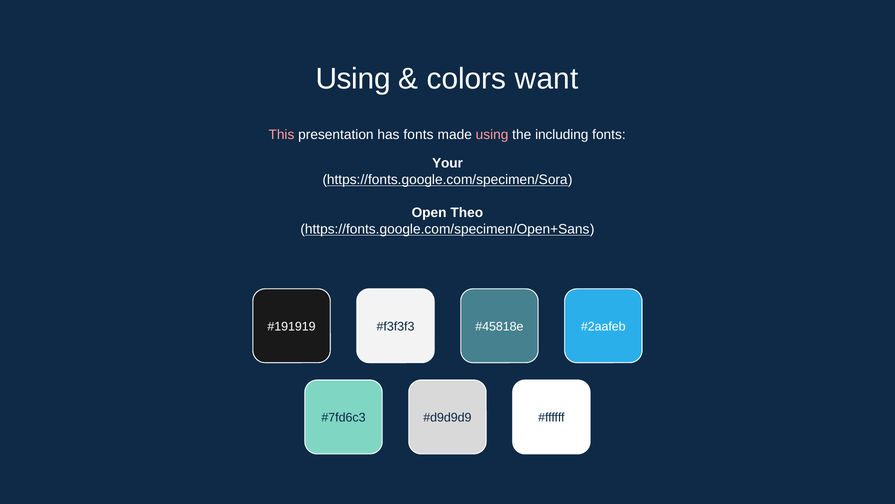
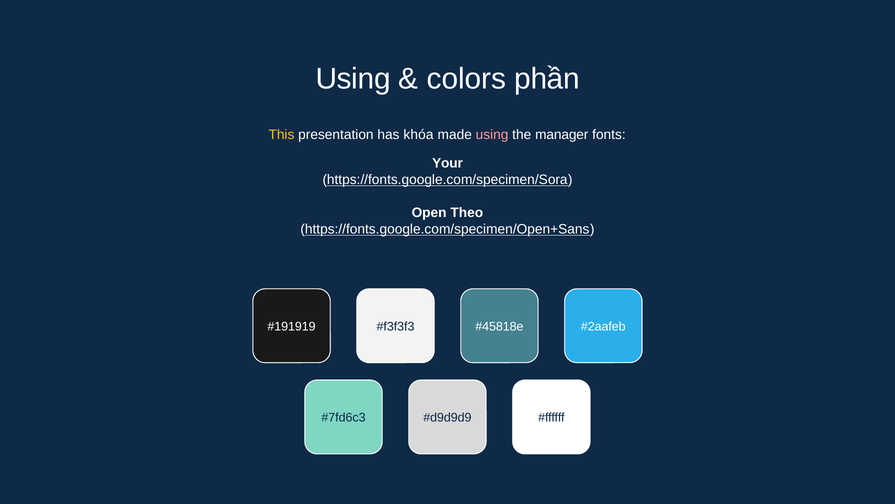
want: want -> phần
This colour: pink -> yellow
has fonts: fonts -> khóa
including: including -> manager
